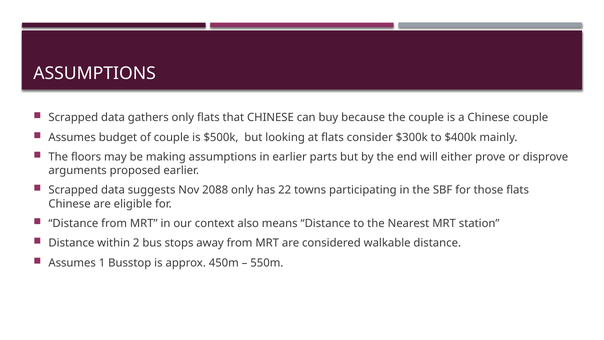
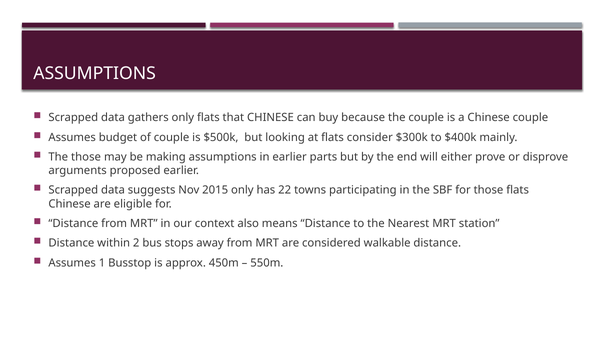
The floors: floors -> those
2088: 2088 -> 2015
